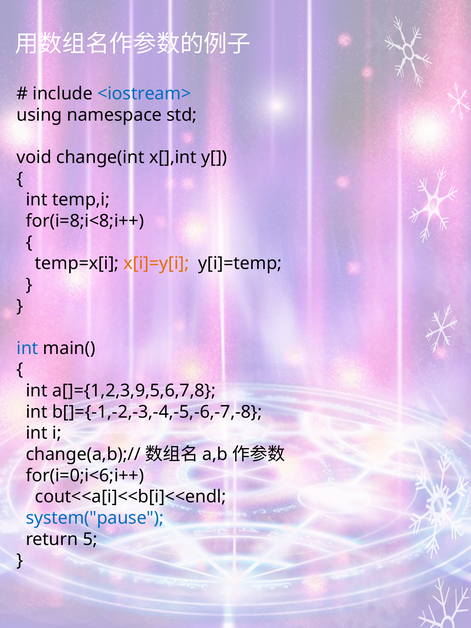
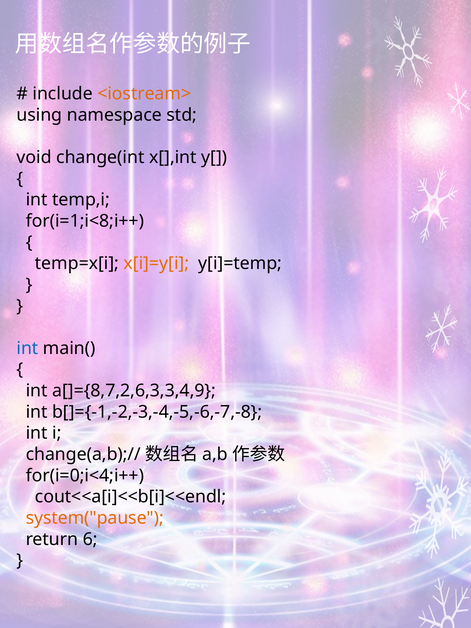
<iostream> colour: blue -> orange
for(i=8;i<8;i++: for(i=8;i<8;i++ -> for(i=1;i<8;i++
a[]={1,2,3,9,5,6,7,8: a[]={1,2,3,9,5,6,7,8 -> a[]={8,7,2,6,3,3,4,9
for(i=0;i<6;i++: for(i=0;i<6;i++ -> for(i=0;i<4;i++
system("pause colour: blue -> orange
5: 5 -> 6
